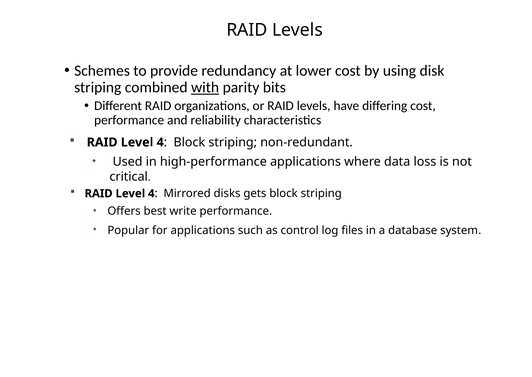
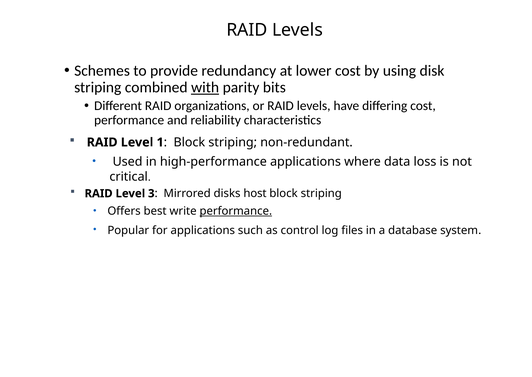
4 at (160, 142): 4 -> 1
4 at (151, 193): 4 -> 3
gets: gets -> host
performance at (236, 211) underline: none -> present
